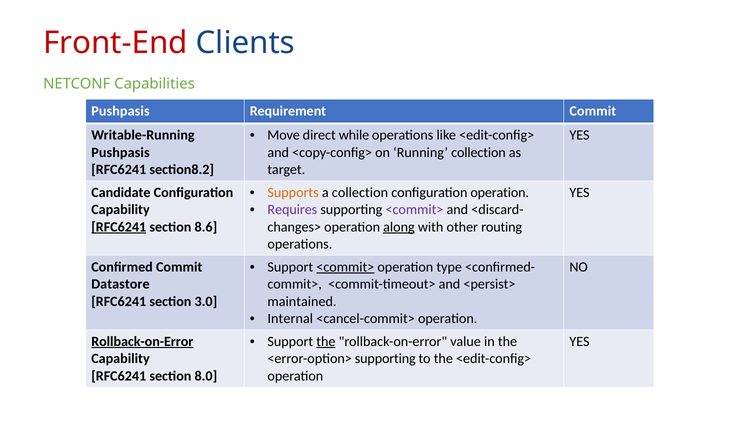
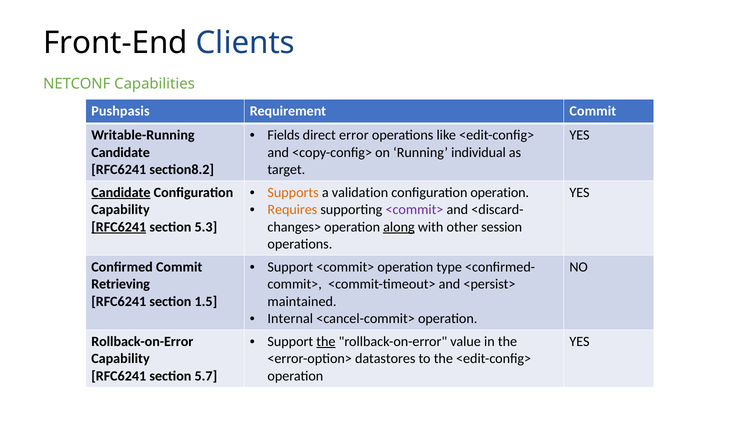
Front-End colour: red -> black
Move: Move -> Fields
while: while -> error
Pushpasis at (120, 153): Pushpasis -> Candidate
Running collection: collection -> individual
a collection: collection -> validation
Candidate at (121, 193) underline: none -> present
Requires colour: purple -> orange
8.6: 8.6 -> 5.3
routing: routing -> session
<commit> at (345, 267) underline: present -> none
Datastore: Datastore -> Retrieving
3.0: 3.0 -> 1.5
Rollback-on-Error at (142, 342) underline: present -> none
<error-option> supporting: supporting -> datastores
8.0: 8.0 -> 5.7
